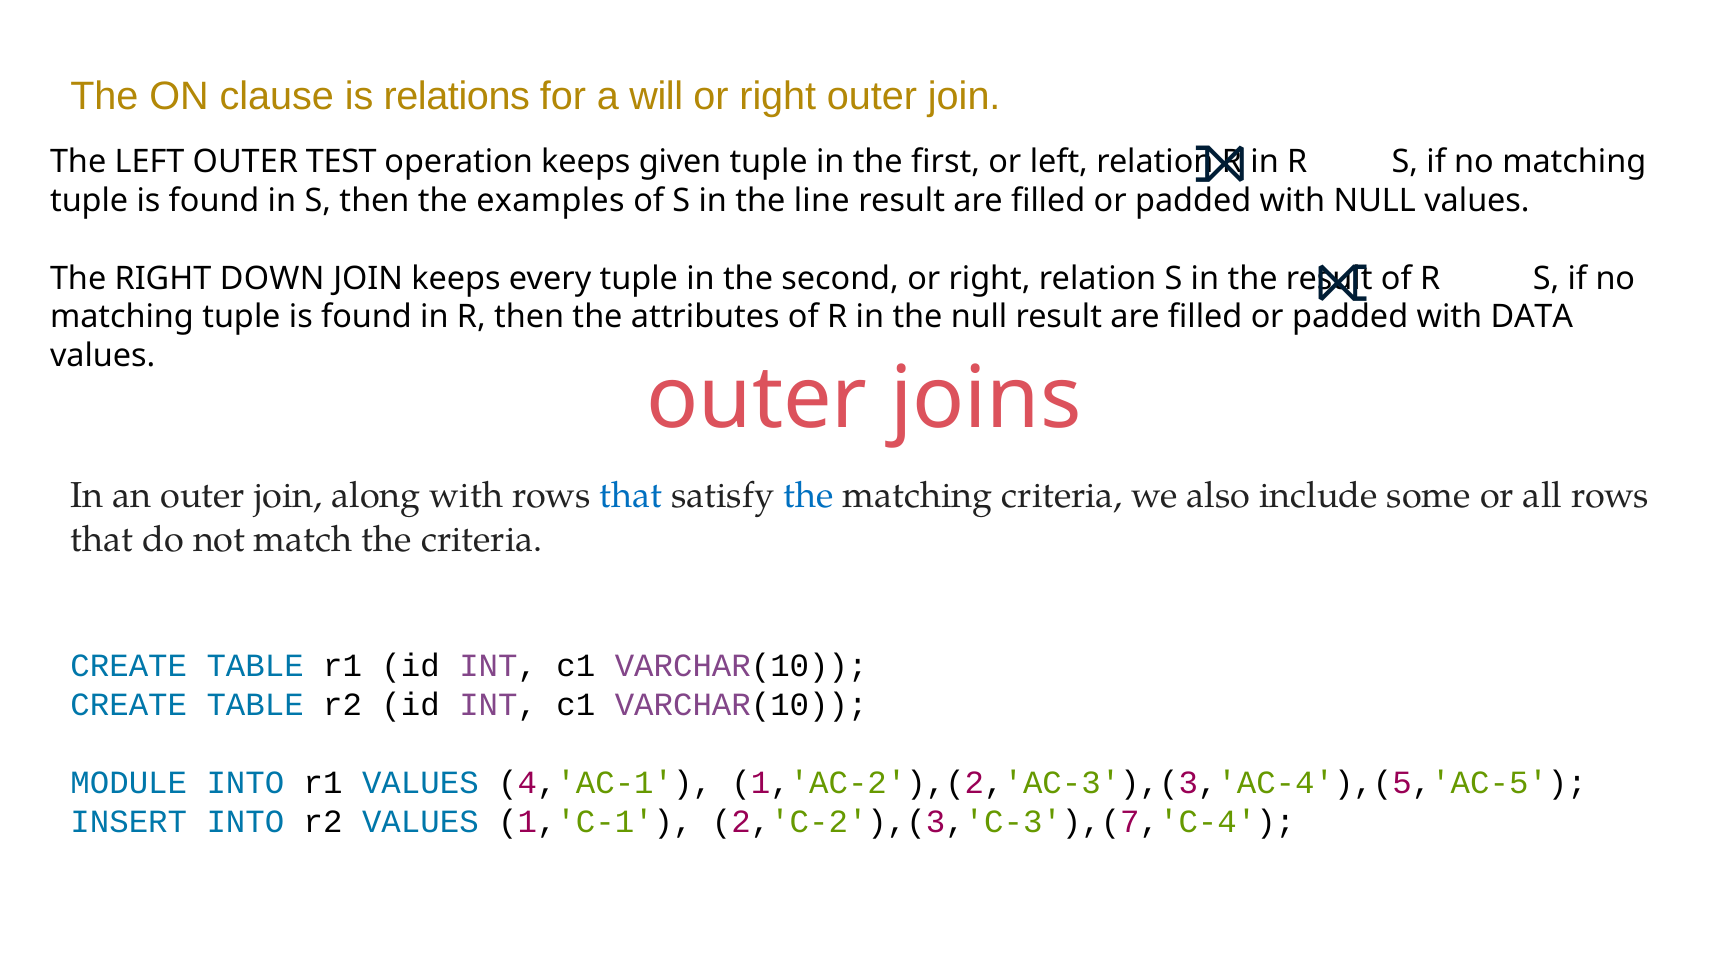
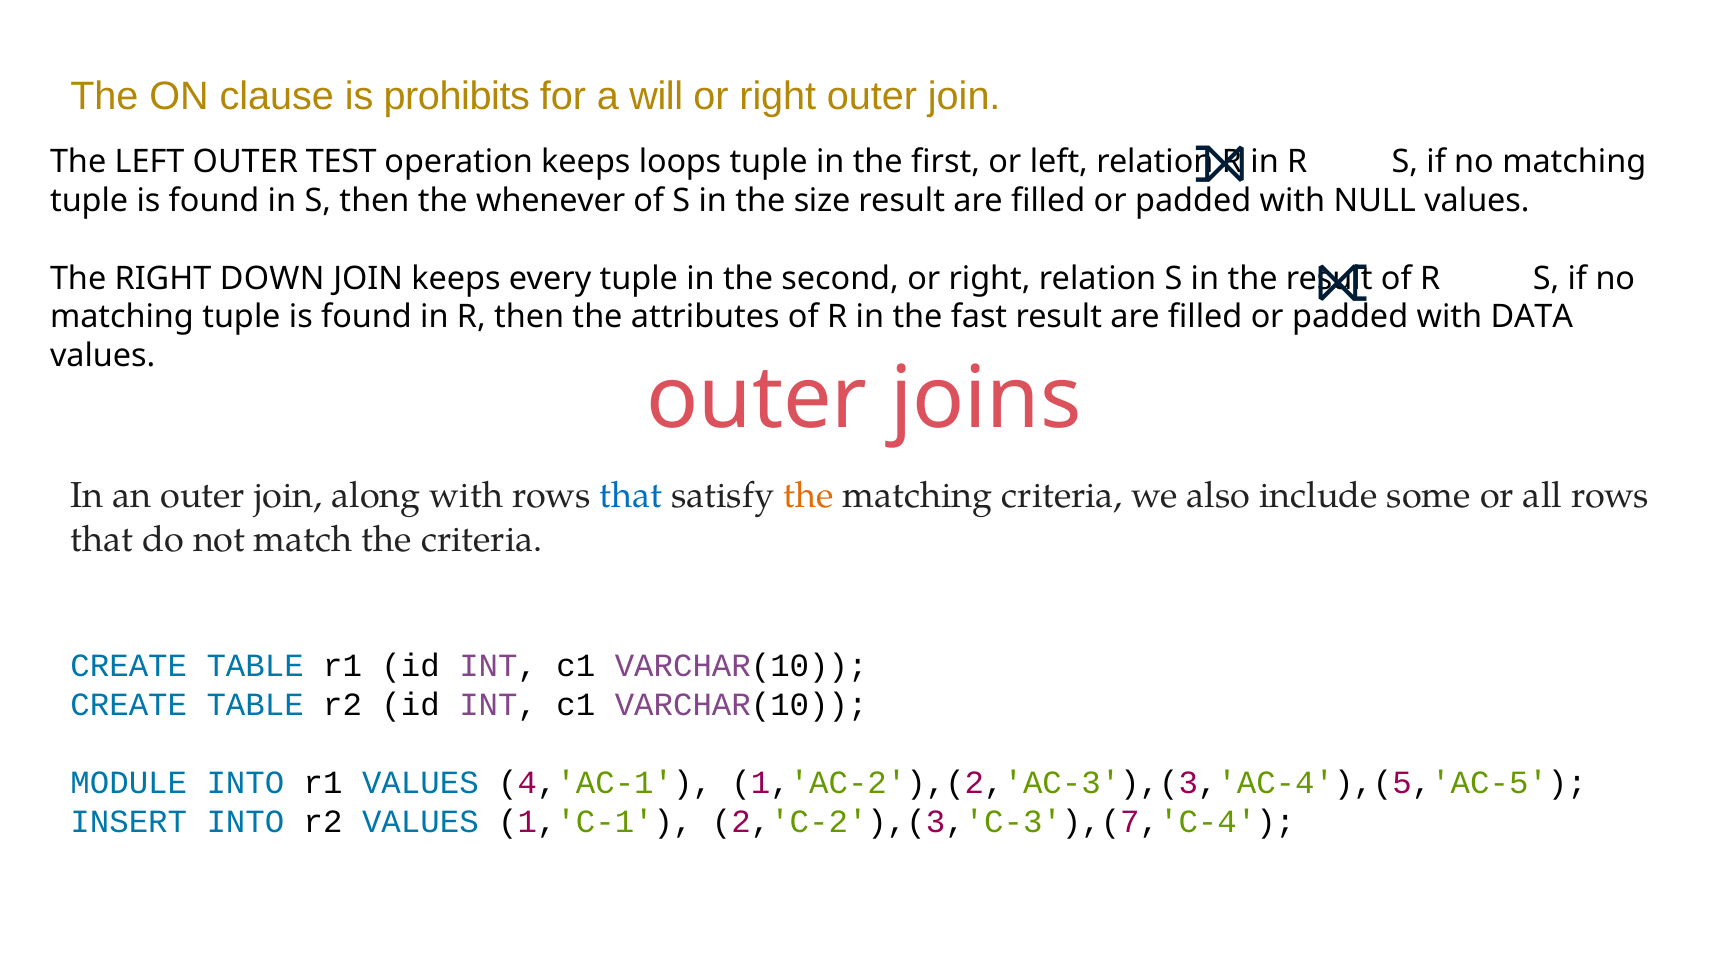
relations: relations -> prohibits
given: given -> loops
examples: examples -> whenever
line: line -> size
the null: null -> fast
the at (808, 496) colour: blue -> orange
